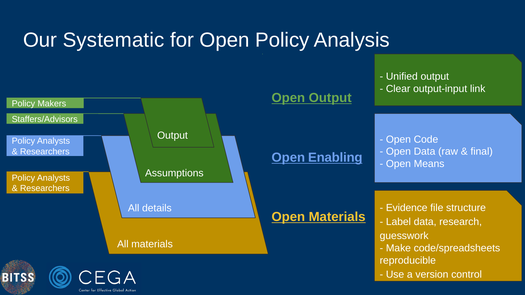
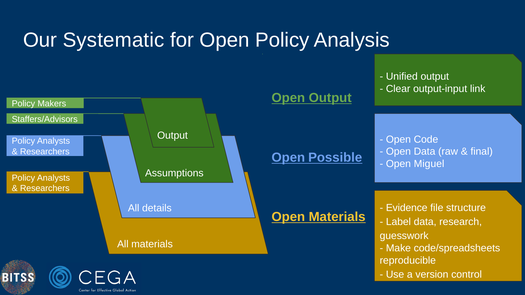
Enabling: Enabling -> Possible
Means: Means -> Miguel
